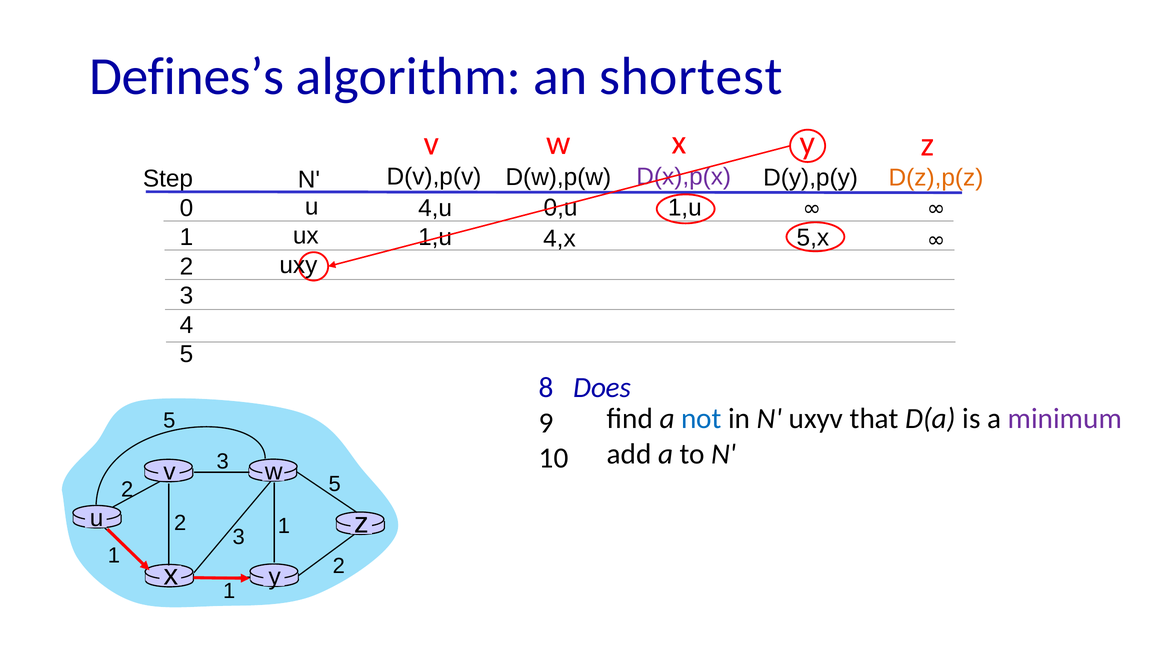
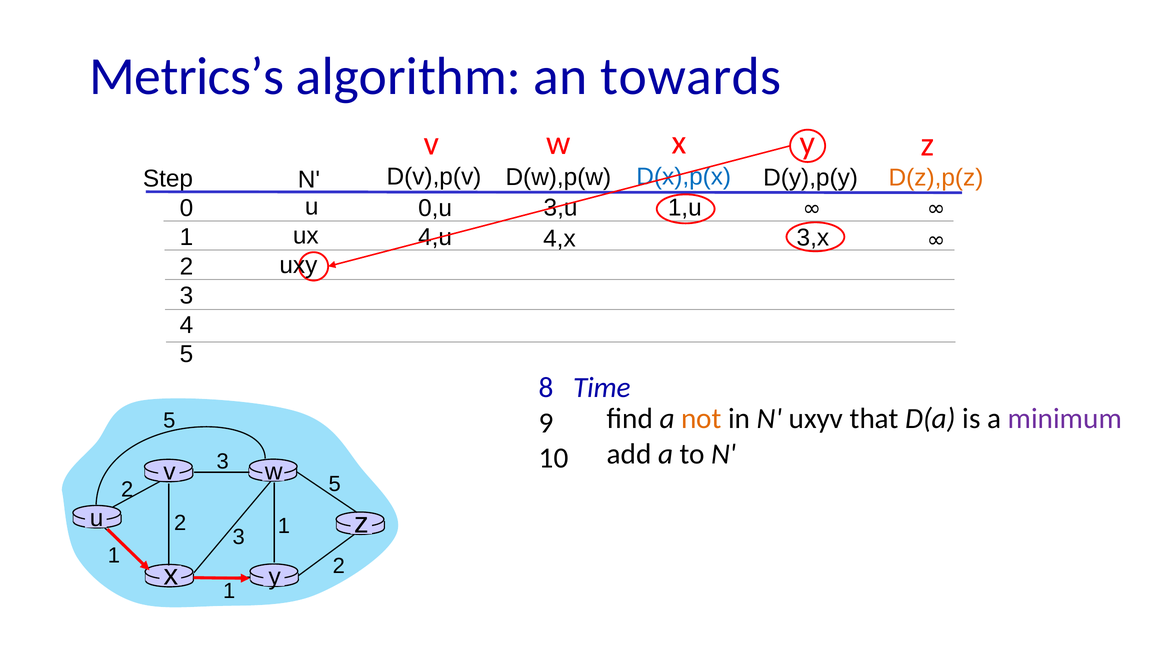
Defines’s: Defines’s -> Metrics’s
shortest: shortest -> towards
D(x),p(x colour: purple -> blue
0,u: 0,u -> 3,u
4,u: 4,u -> 0,u
1,u at (435, 237): 1,u -> 4,u
5,x: 5,x -> 3,x
Does: Does -> Time
not colour: blue -> orange
